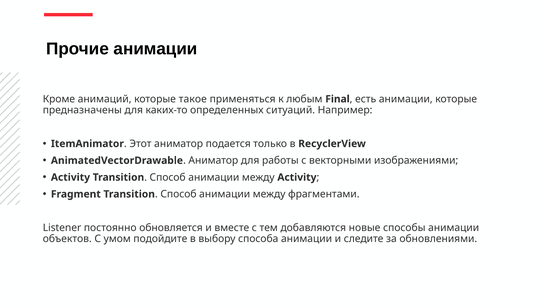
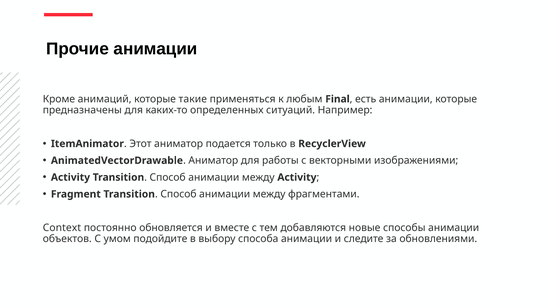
такое: такое -> такие
Listener: Listener -> Context
